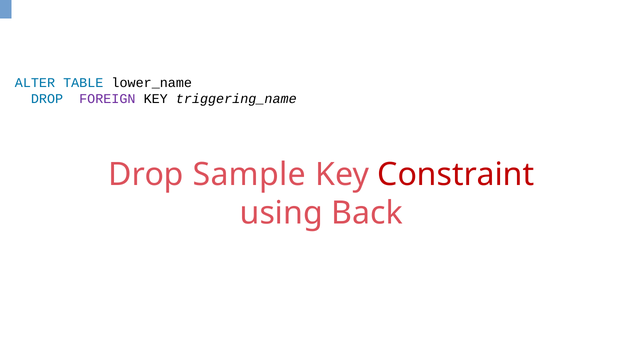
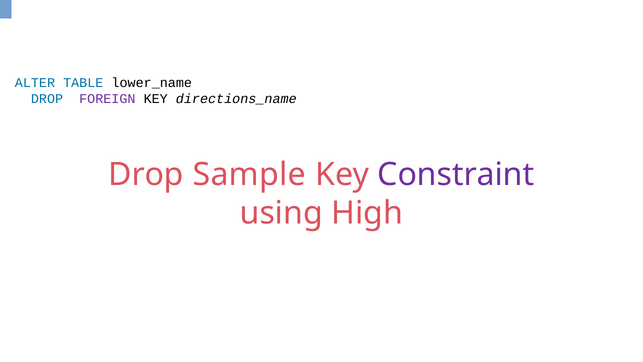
triggering_name: triggering_name -> directions_name
Constraint colour: red -> purple
Back: Back -> High
